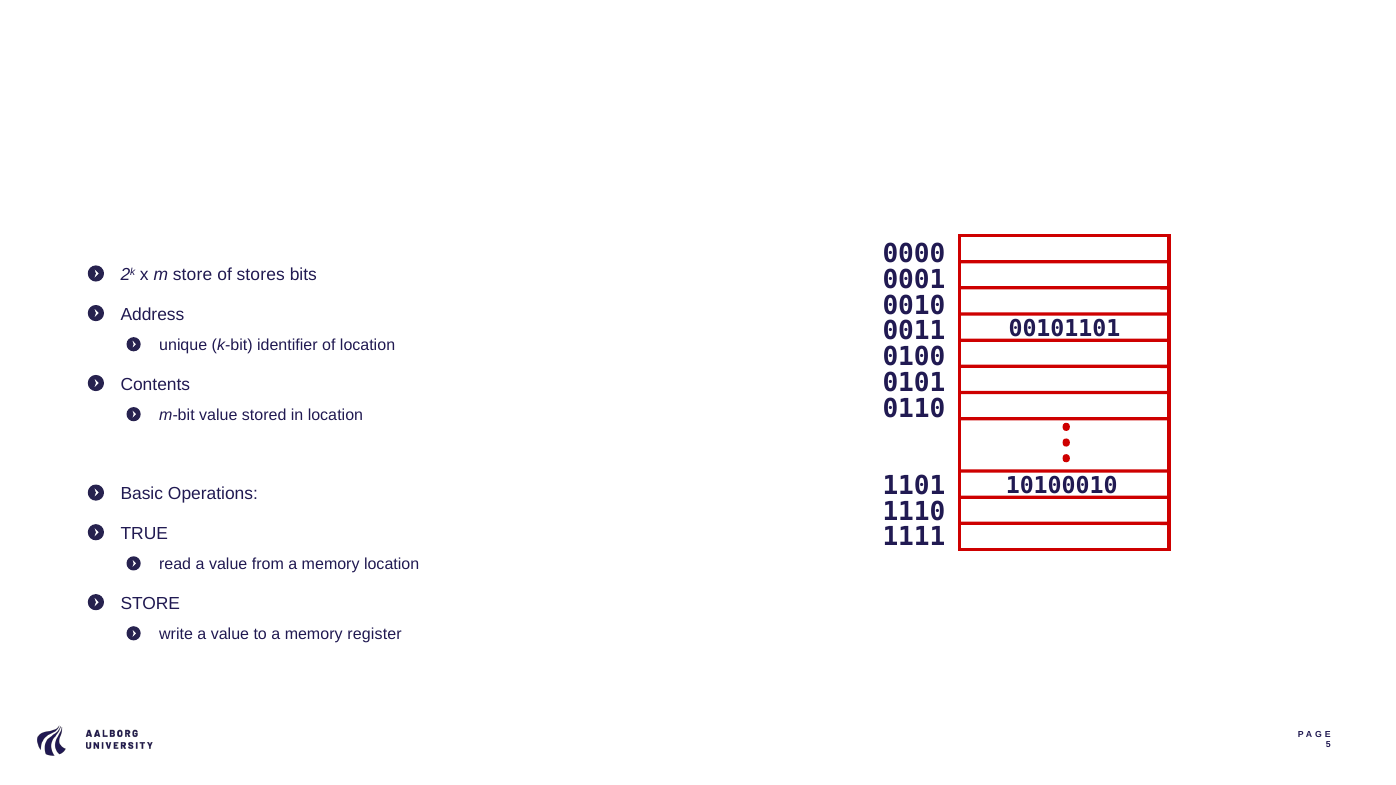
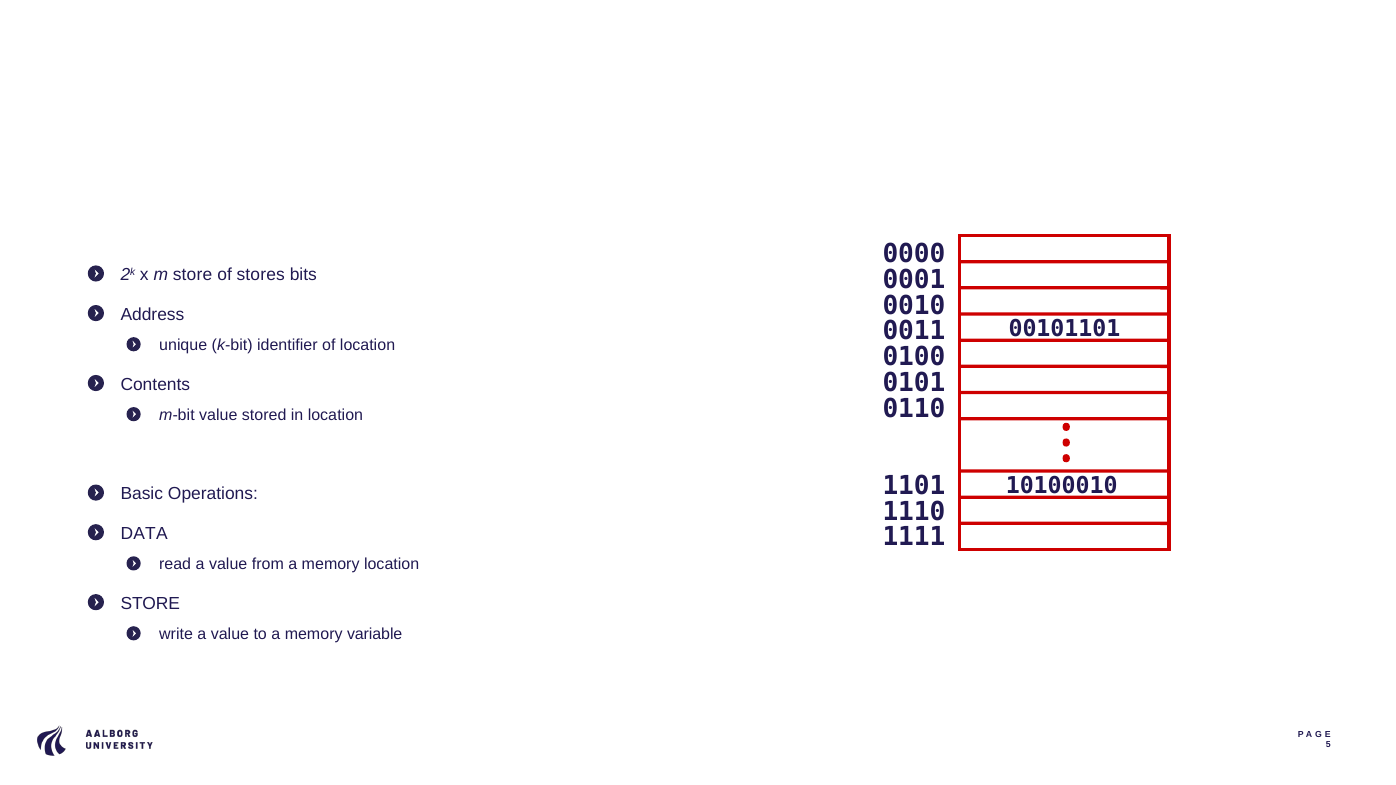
TRUE: TRUE -> DATA
register: register -> variable
